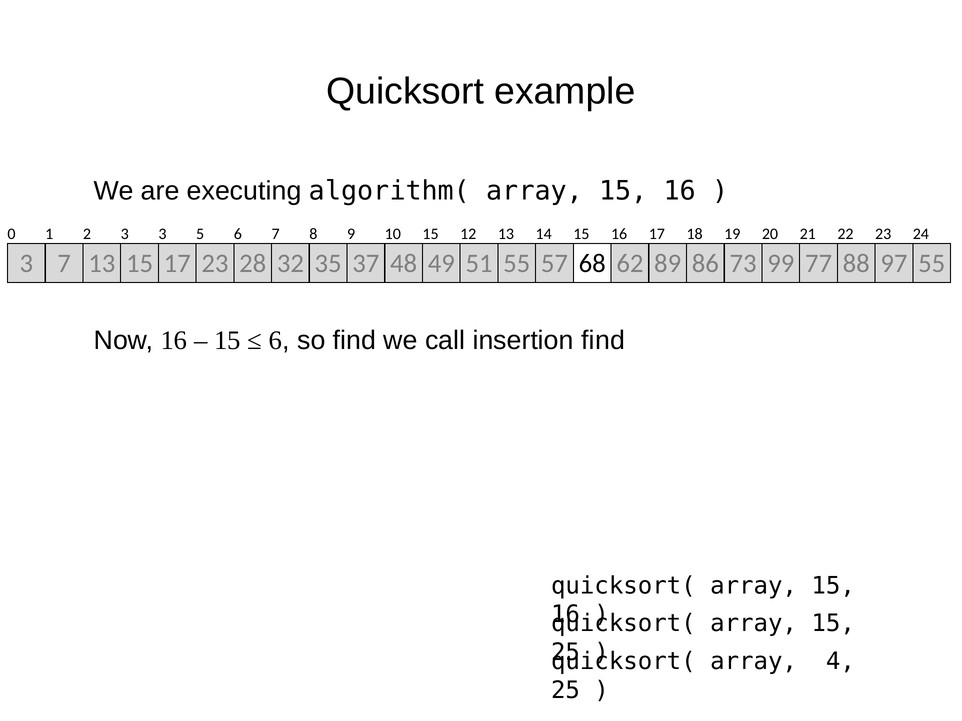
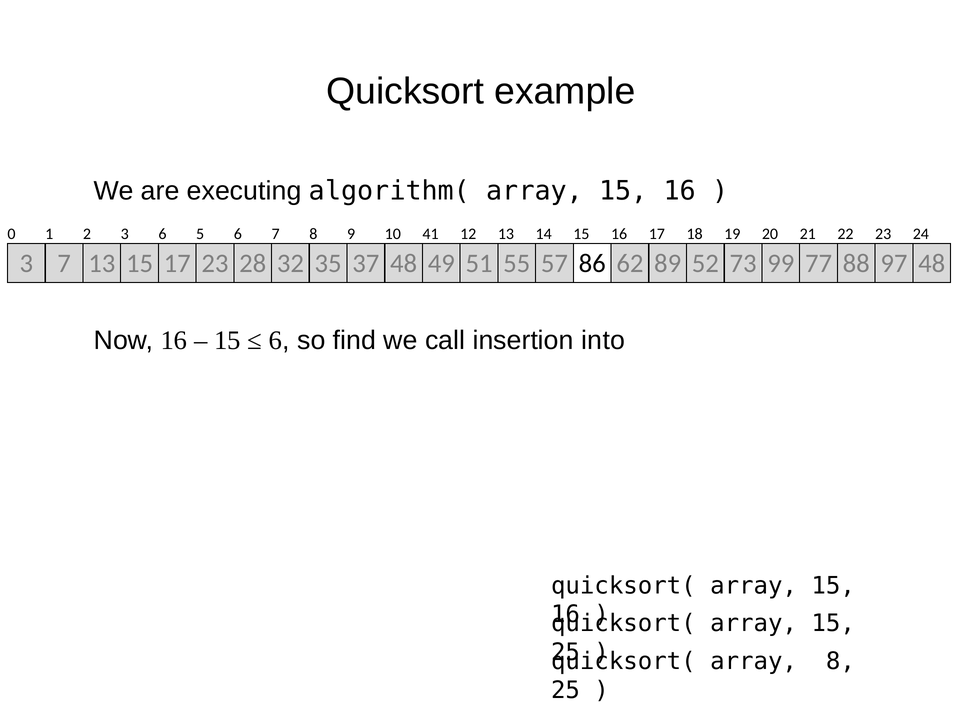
3 3: 3 -> 6
10 15: 15 -> 41
68: 68 -> 86
86: 86 -> 52
97 55: 55 -> 48
insertion find: find -> into
array 4: 4 -> 8
